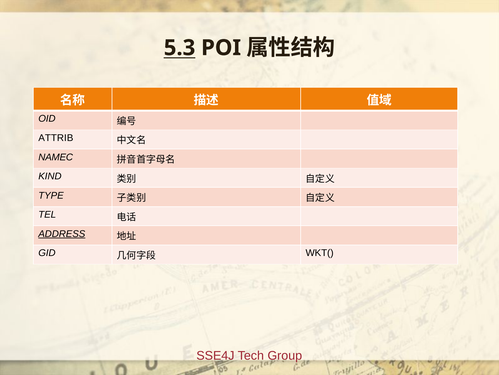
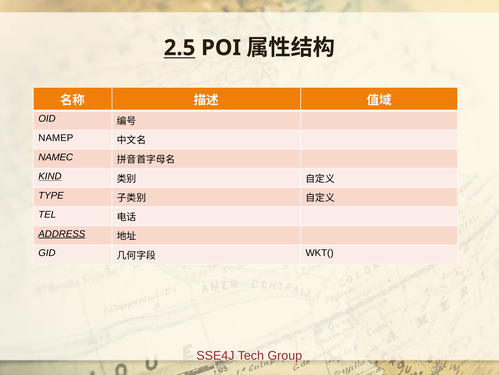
5.3: 5.3 -> 2.5
ATTRIB: ATTRIB -> NAMEP
KIND underline: none -> present
